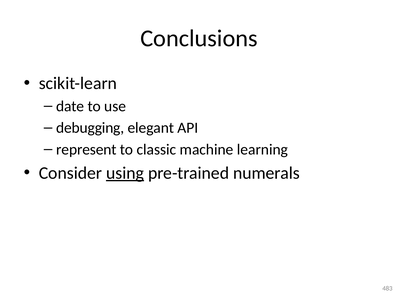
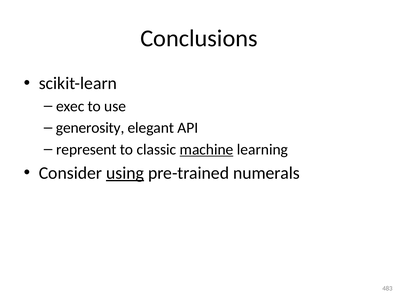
date: date -> exec
debugging: debugging -> generosity
machine underline: none -> present
